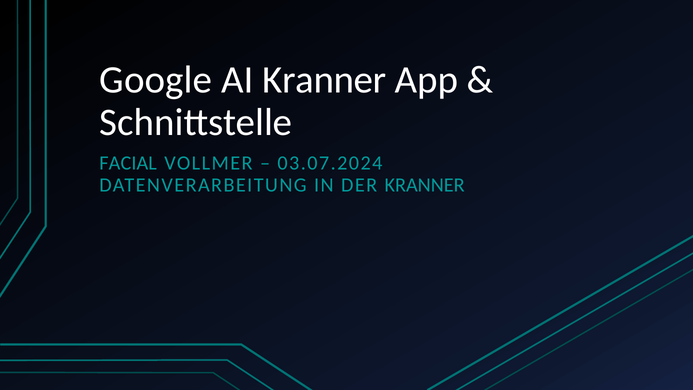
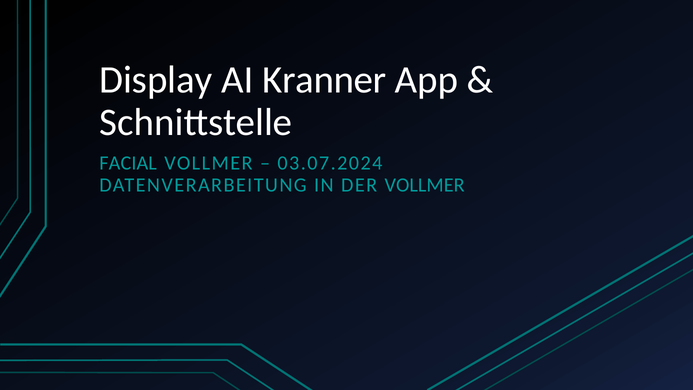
Google: Google -> Display
DER KRANNER: KRANNER -> VOLLMER
